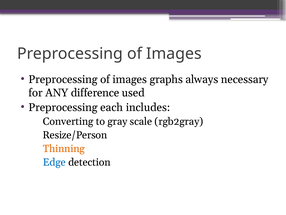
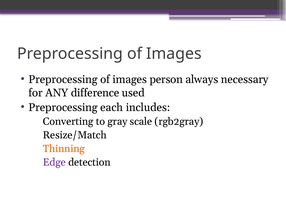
graphs: graphs -> person
Resize/Person: Resize/Person -> Resize/Match
Edge colour: blue -> purple
